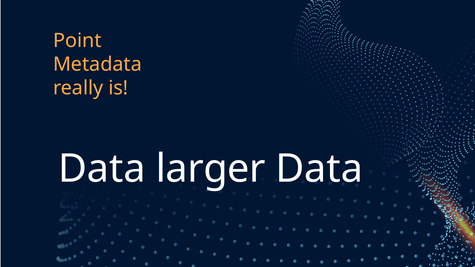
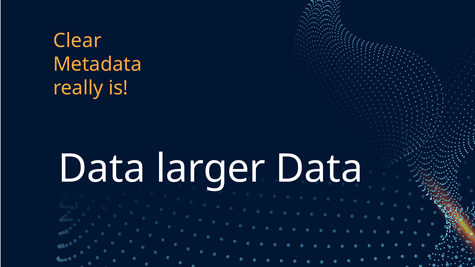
Point: Point -> Clear
